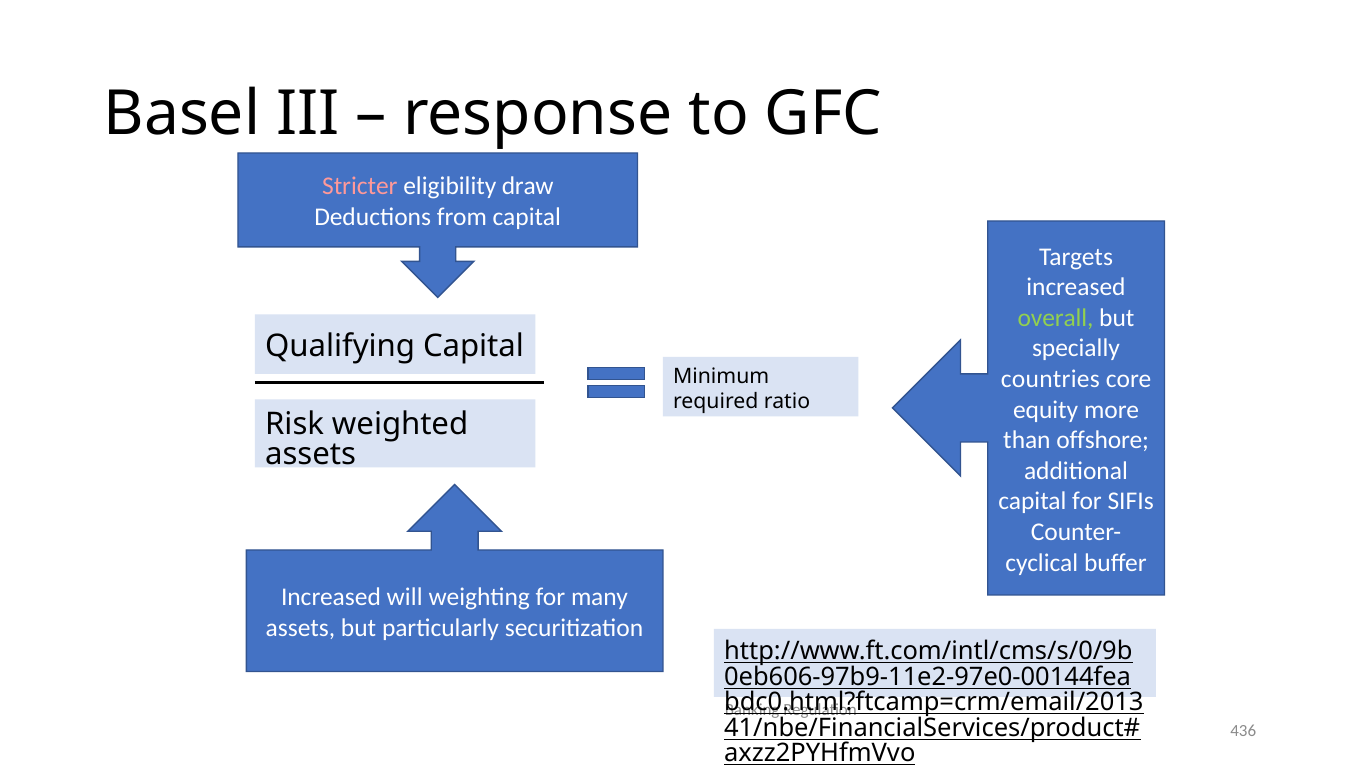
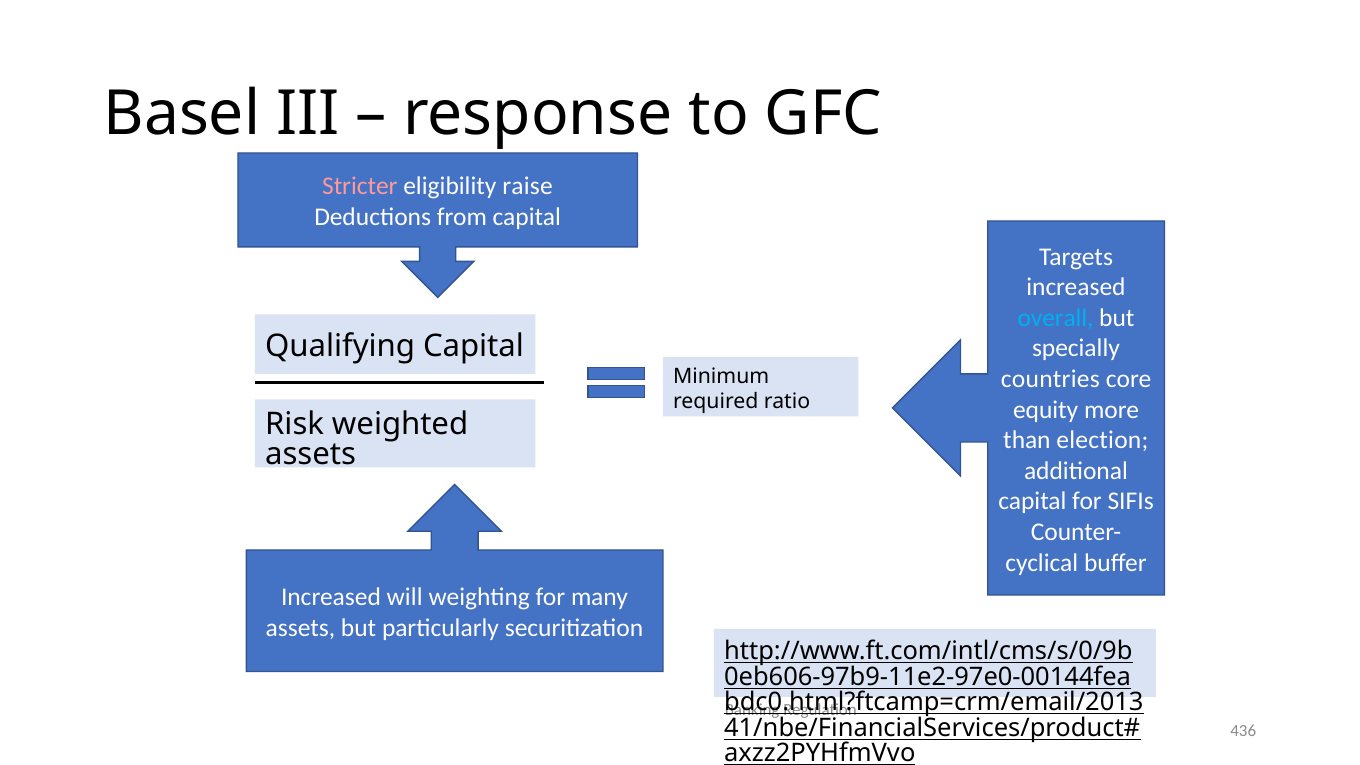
draw: draw -> raise
overall colour: light green -> light blue
offshore: offshore -> election
